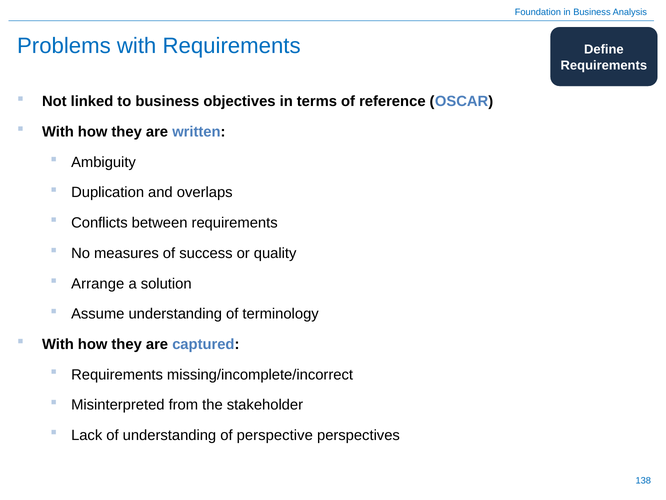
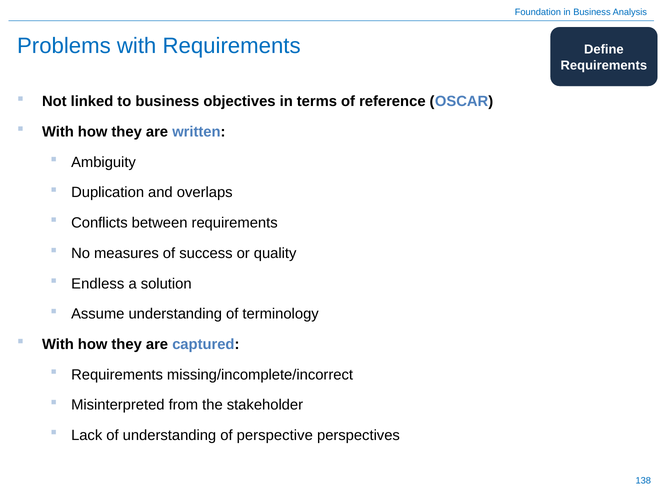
Arrange: Arrange -> Endless
